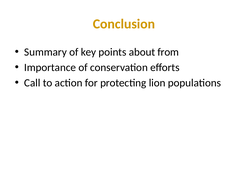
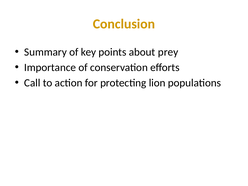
from: from -> prey
